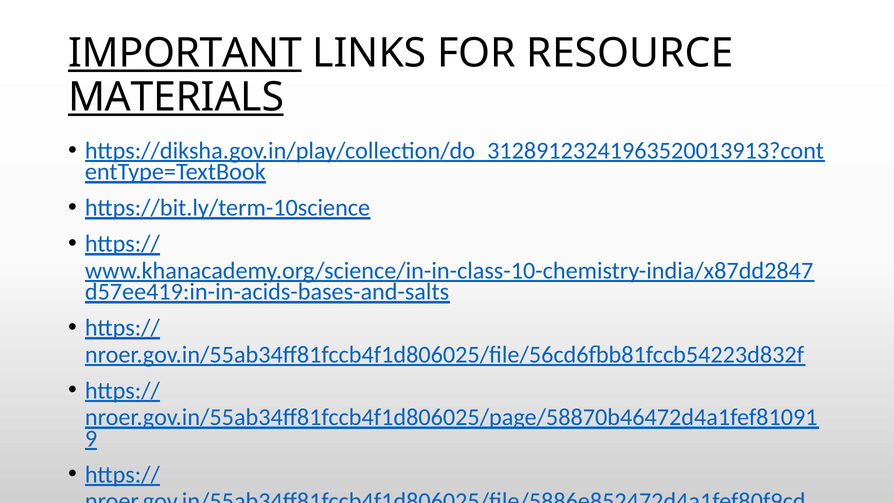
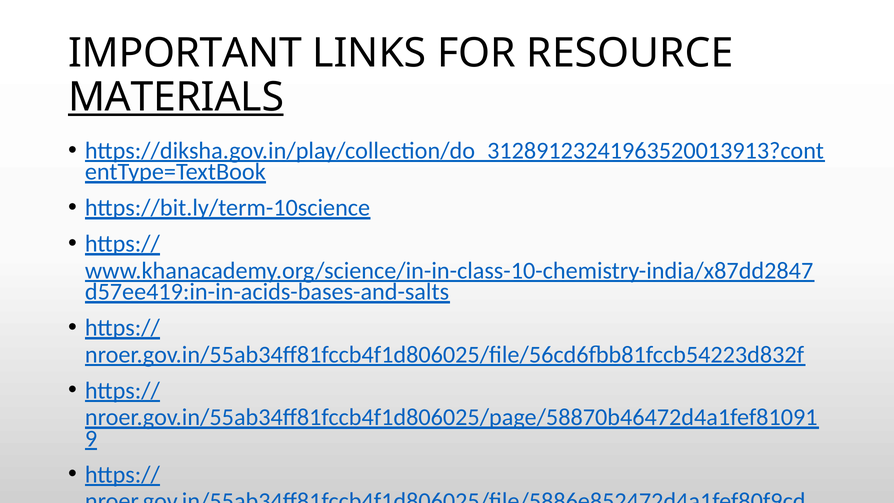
IMPORTANT underline: present -> none
